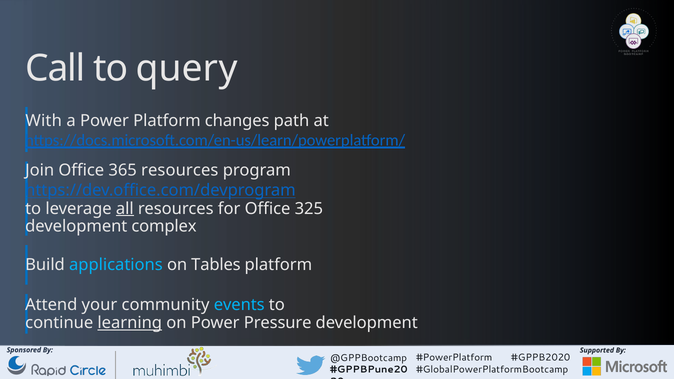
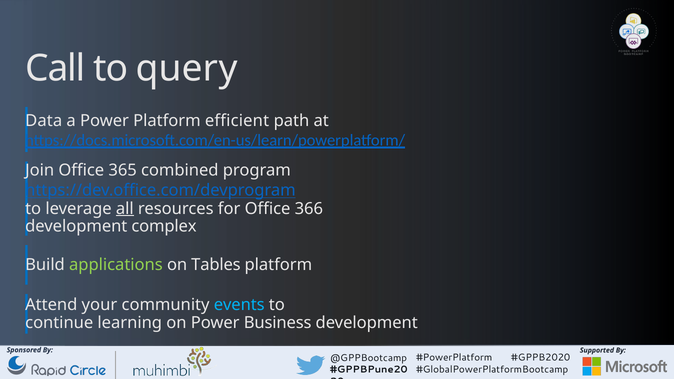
With: With -> Data
changes: changes -> efficient
365 resources: resources -> combined
325: 325 -> 366
applications colour: light blue -> light green
learning underline: present -> none
Pressure: Pressure -> Business
